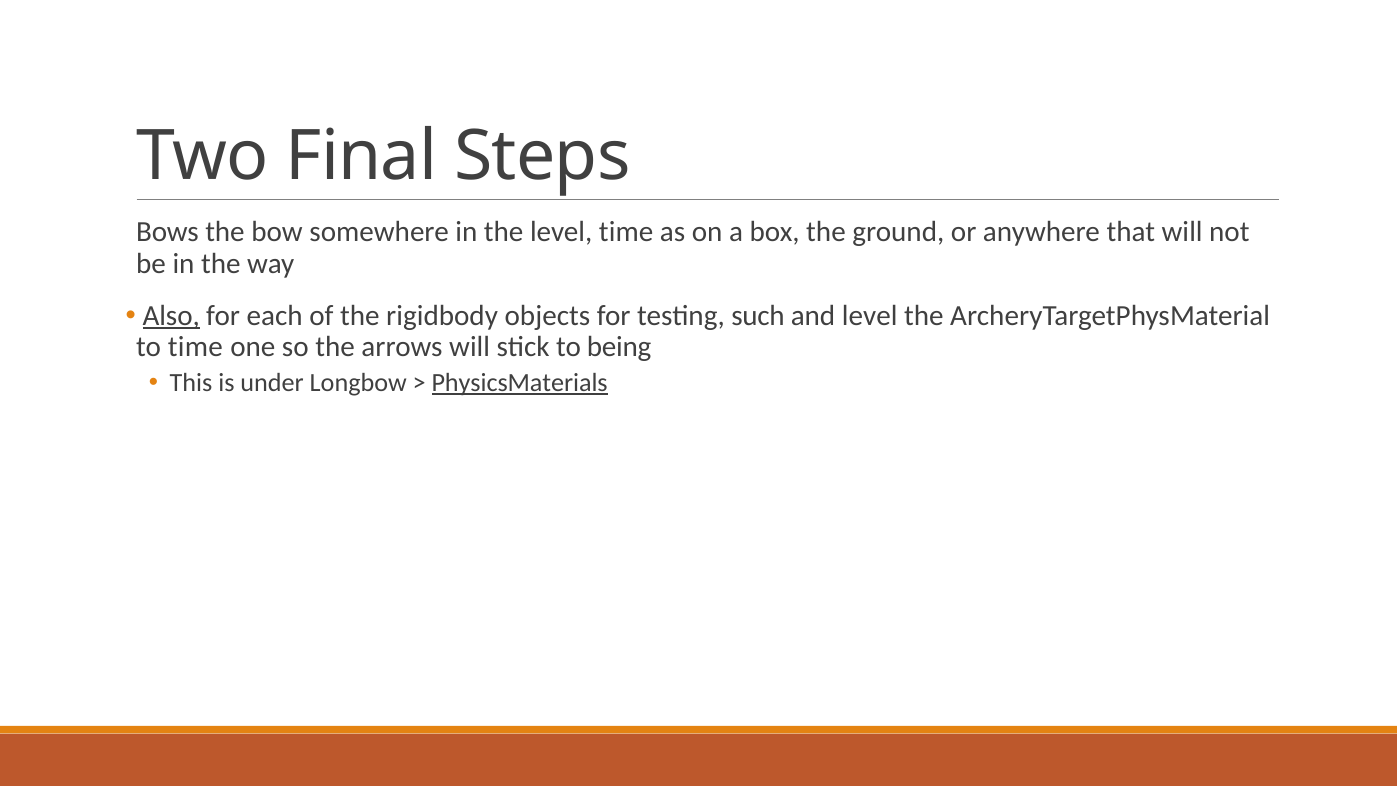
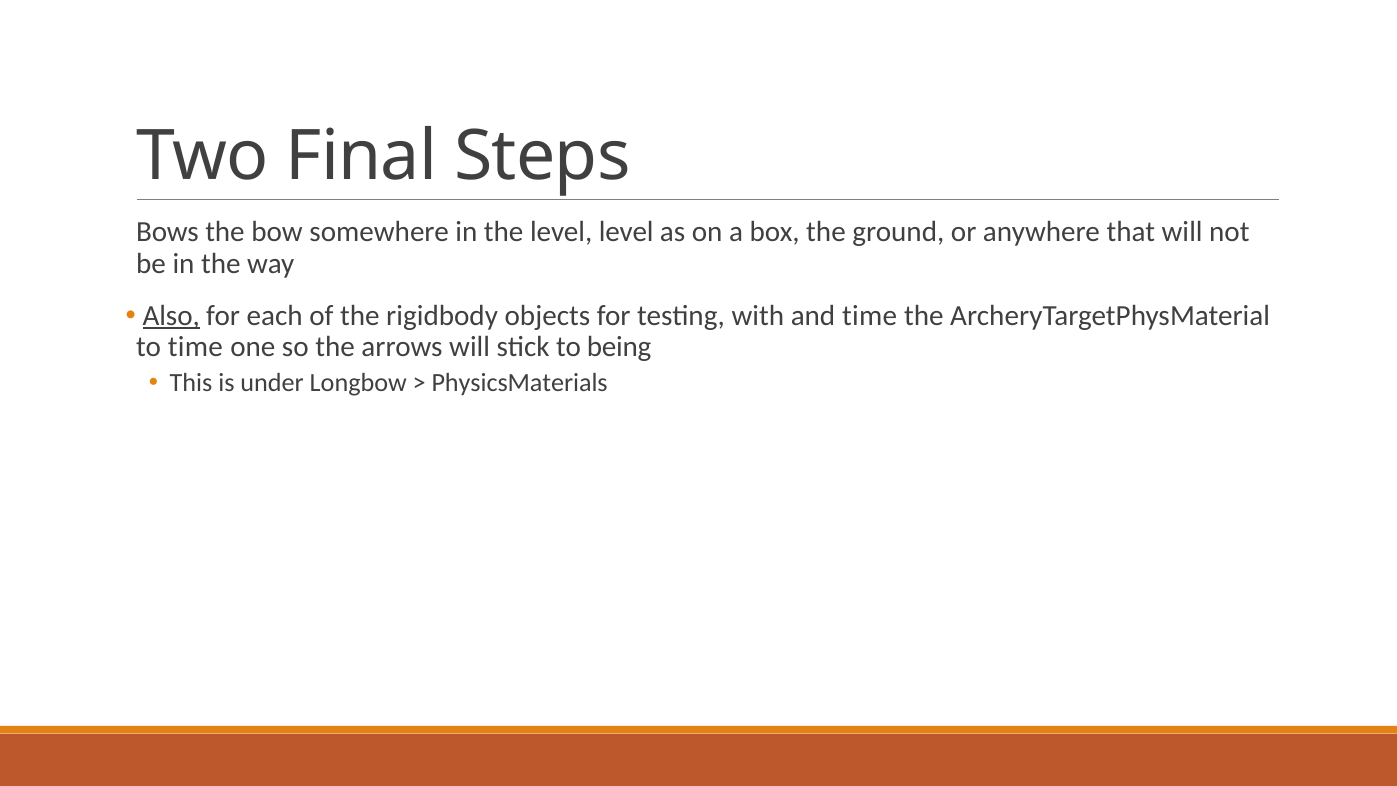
level time: time -> level
such: such -> with
and level: level -> time
PhysicsMaterials underline: present -> none
